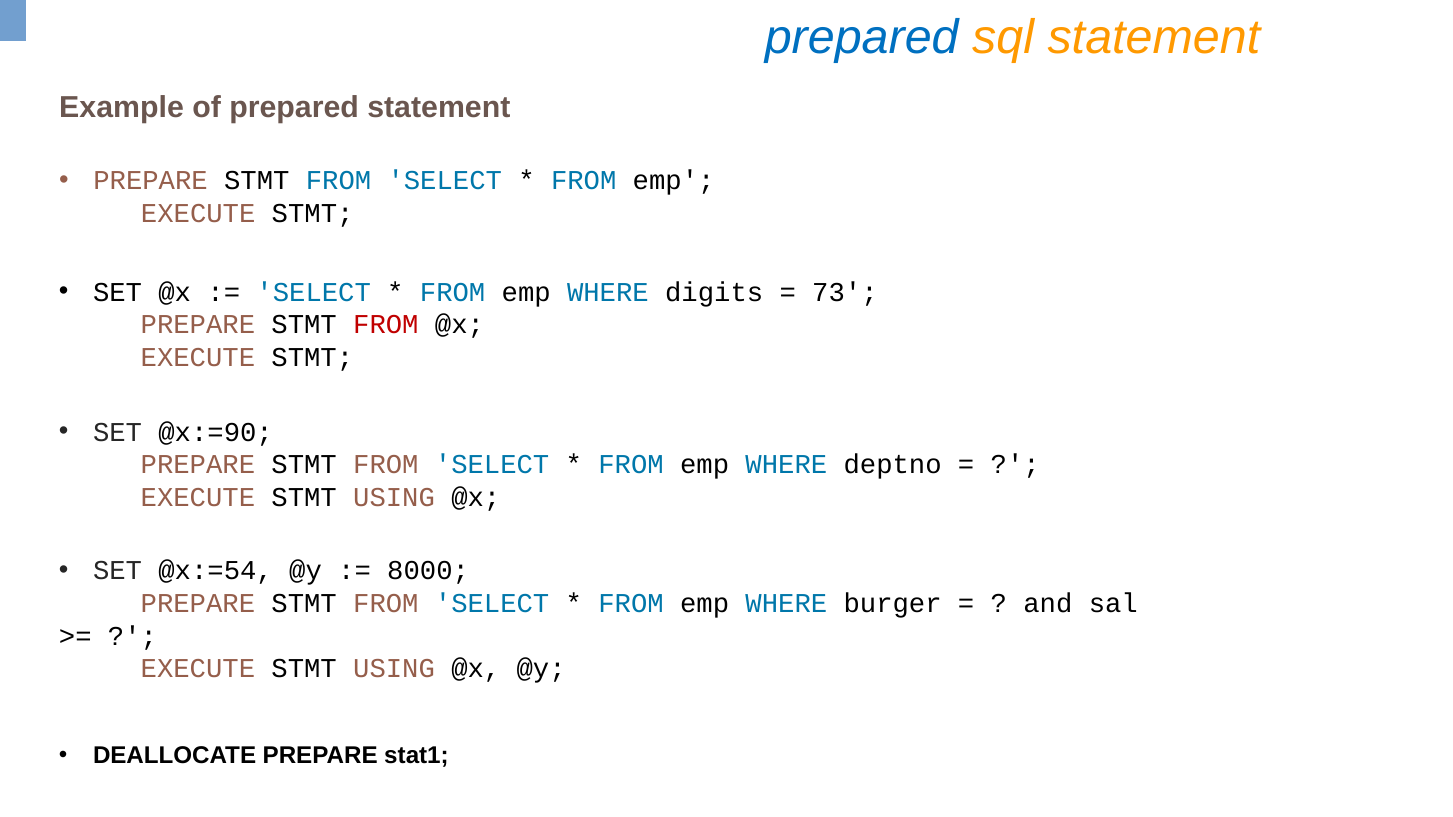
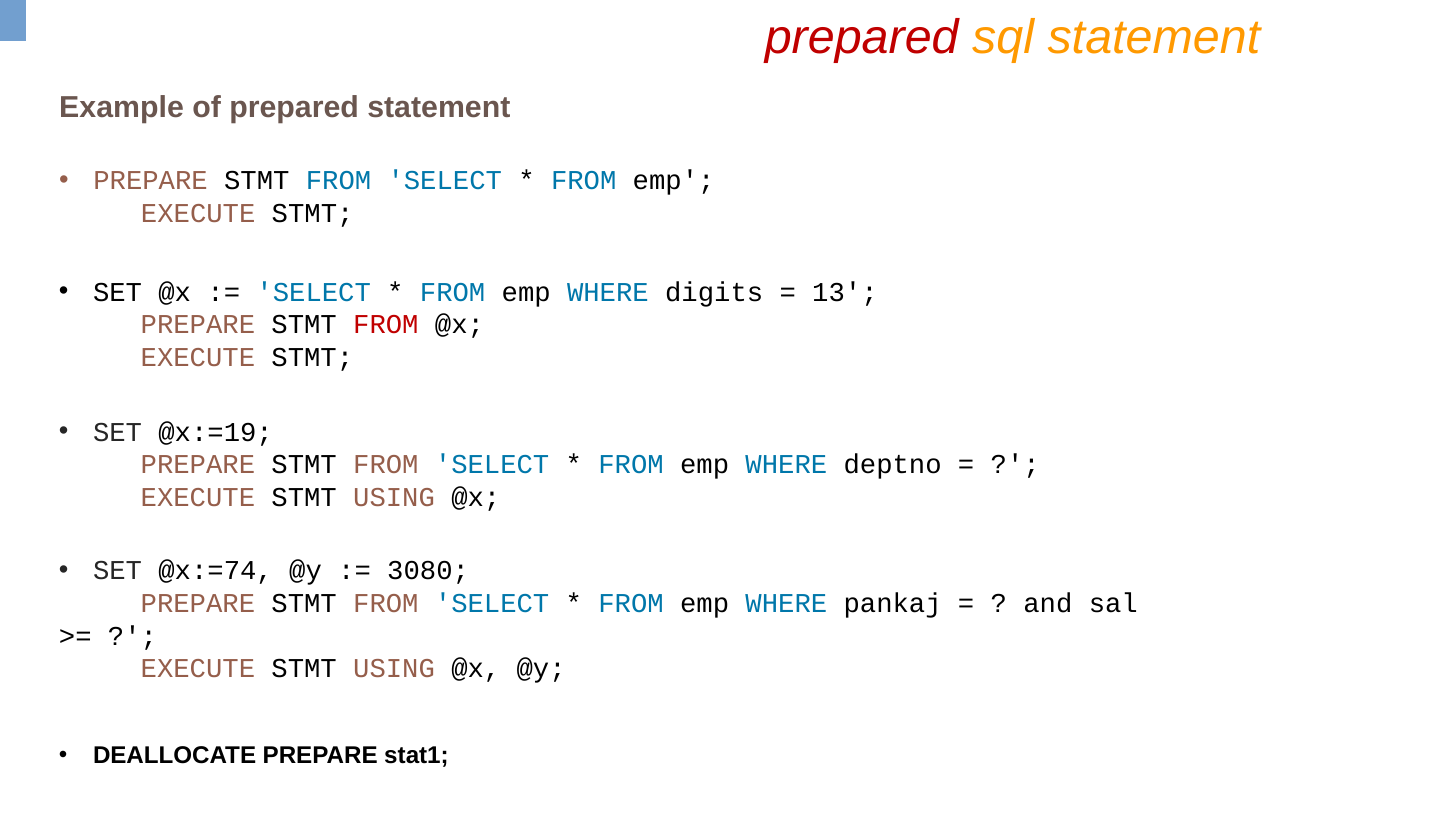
prepared at (862, 38) colour: blue -> red
73: 73 -> 13
@x:=90: @x:=90 -> @x:=19
@x:=54: @x:=54 -> @x:=74
8000: 8000 -> 3080
burger: burger -> pankaj
